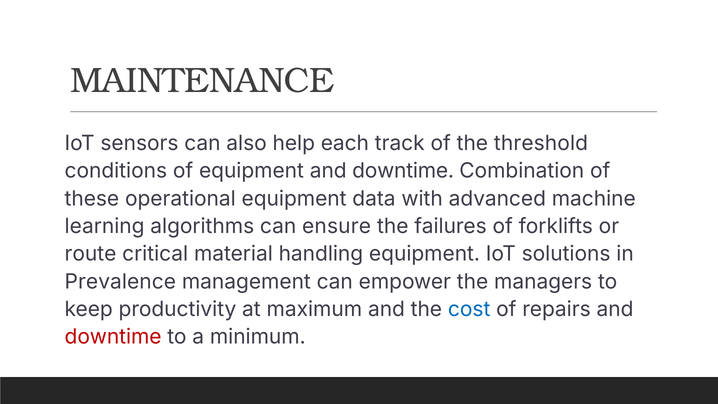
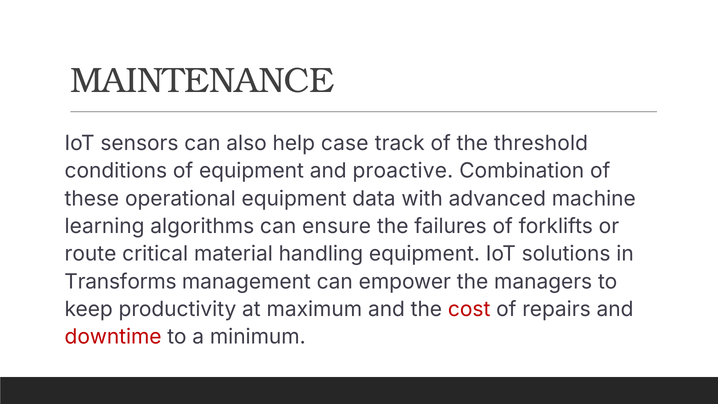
each: each -> case
equipment and downtime: downtime -> proactive
Prevalence: Prevalence -> Transforms
cost colour: blue -> red
